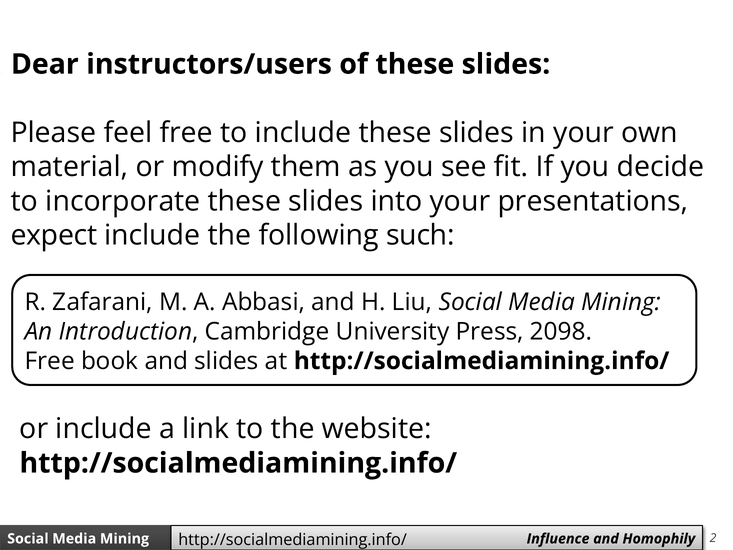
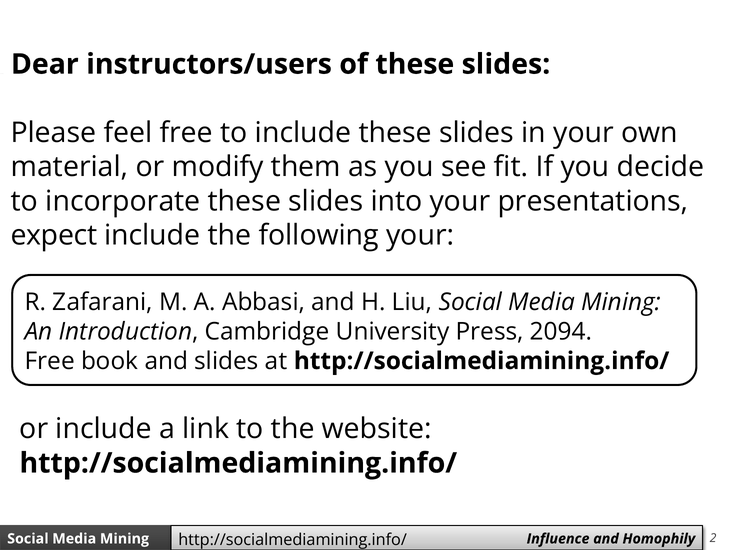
following such: such -> your
2098: 2098 -> 2094
